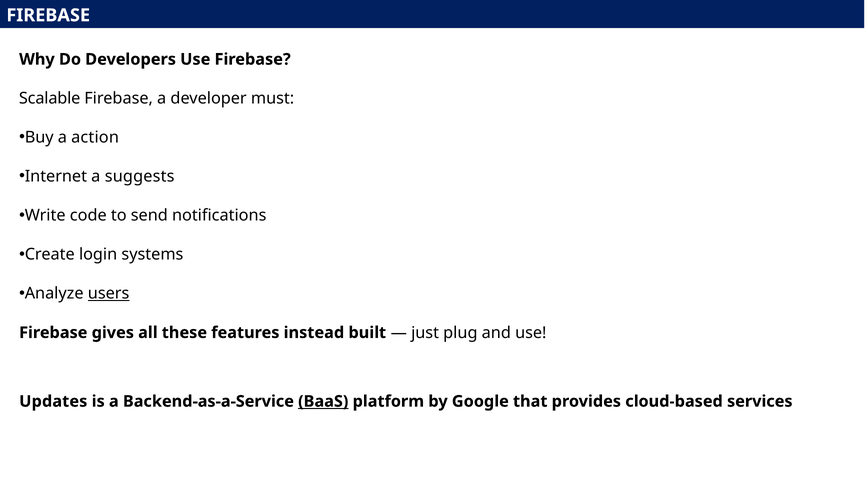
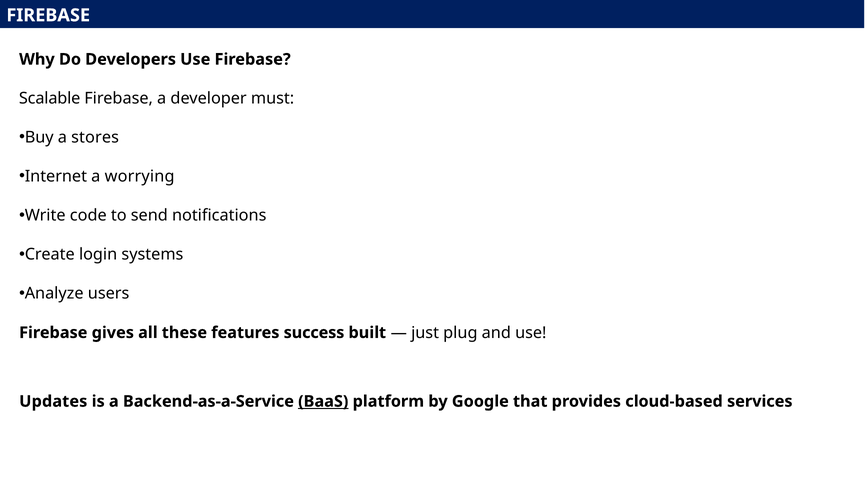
action: action -> stores
suggests: suggests -> worrying
users underline: present -> none
instead: instead -> success
